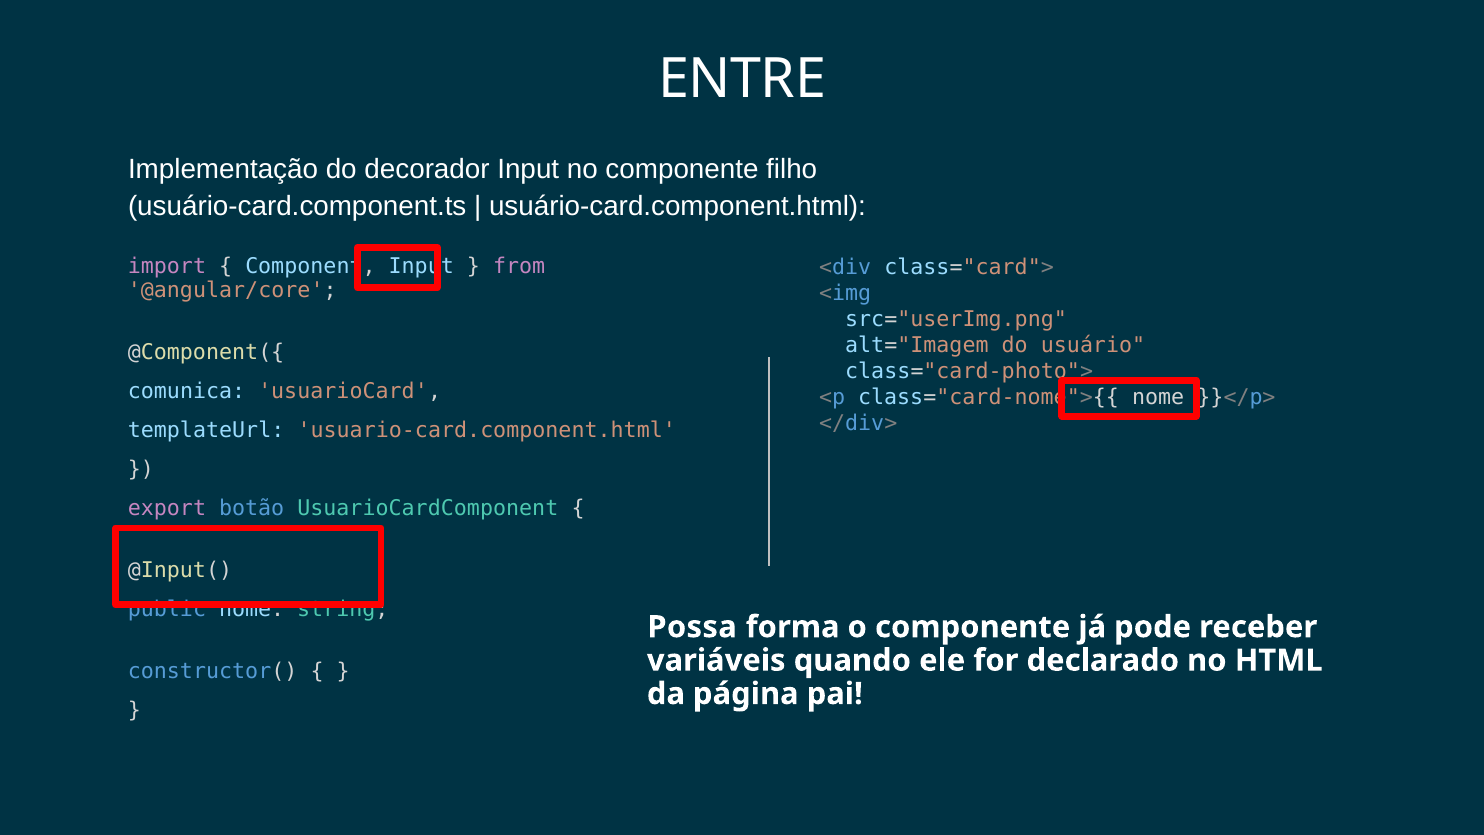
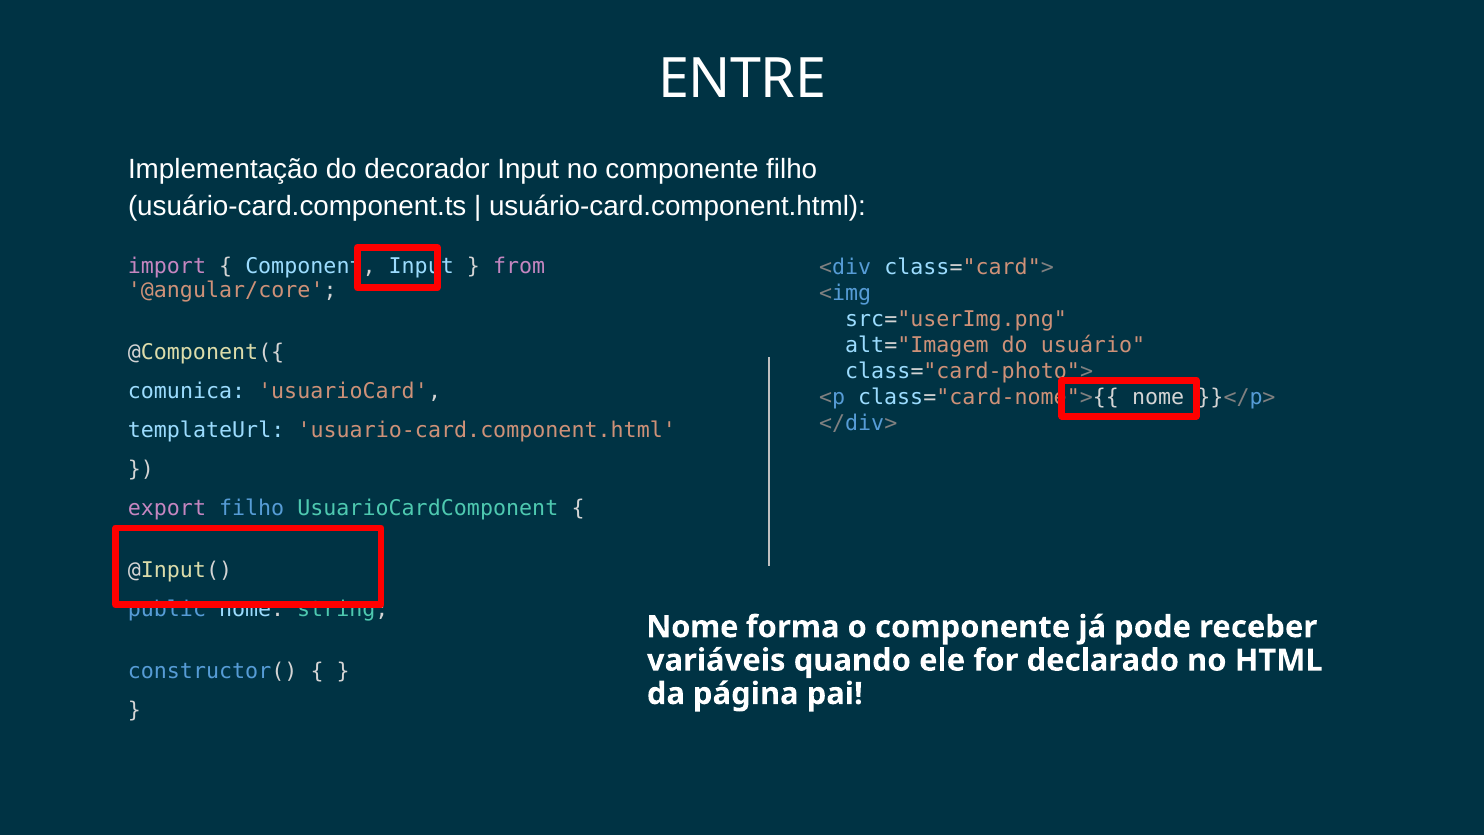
export botão: botão -> filho
Possa at (692, 627): Possa -> Nome
